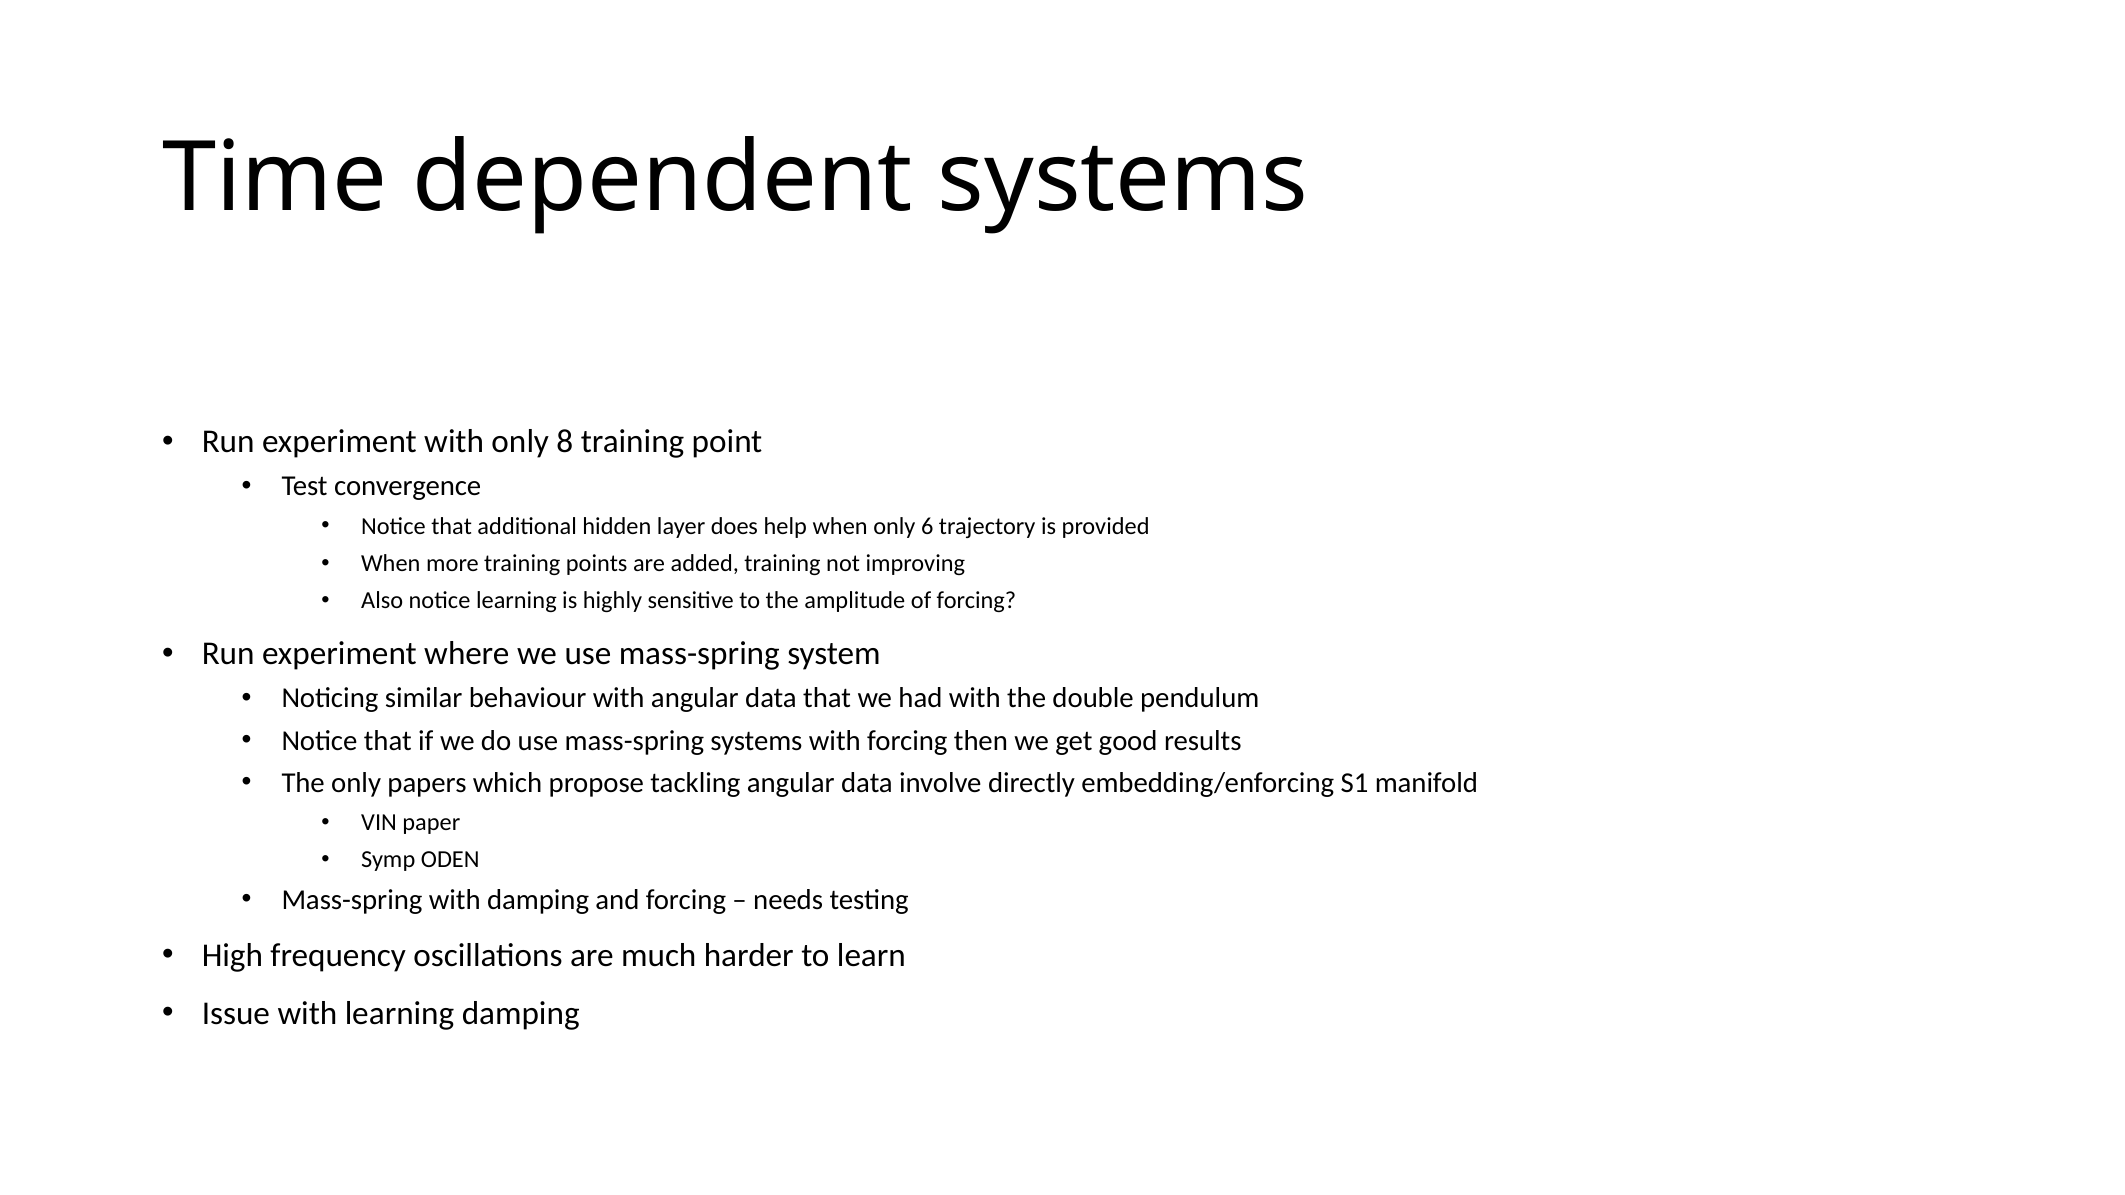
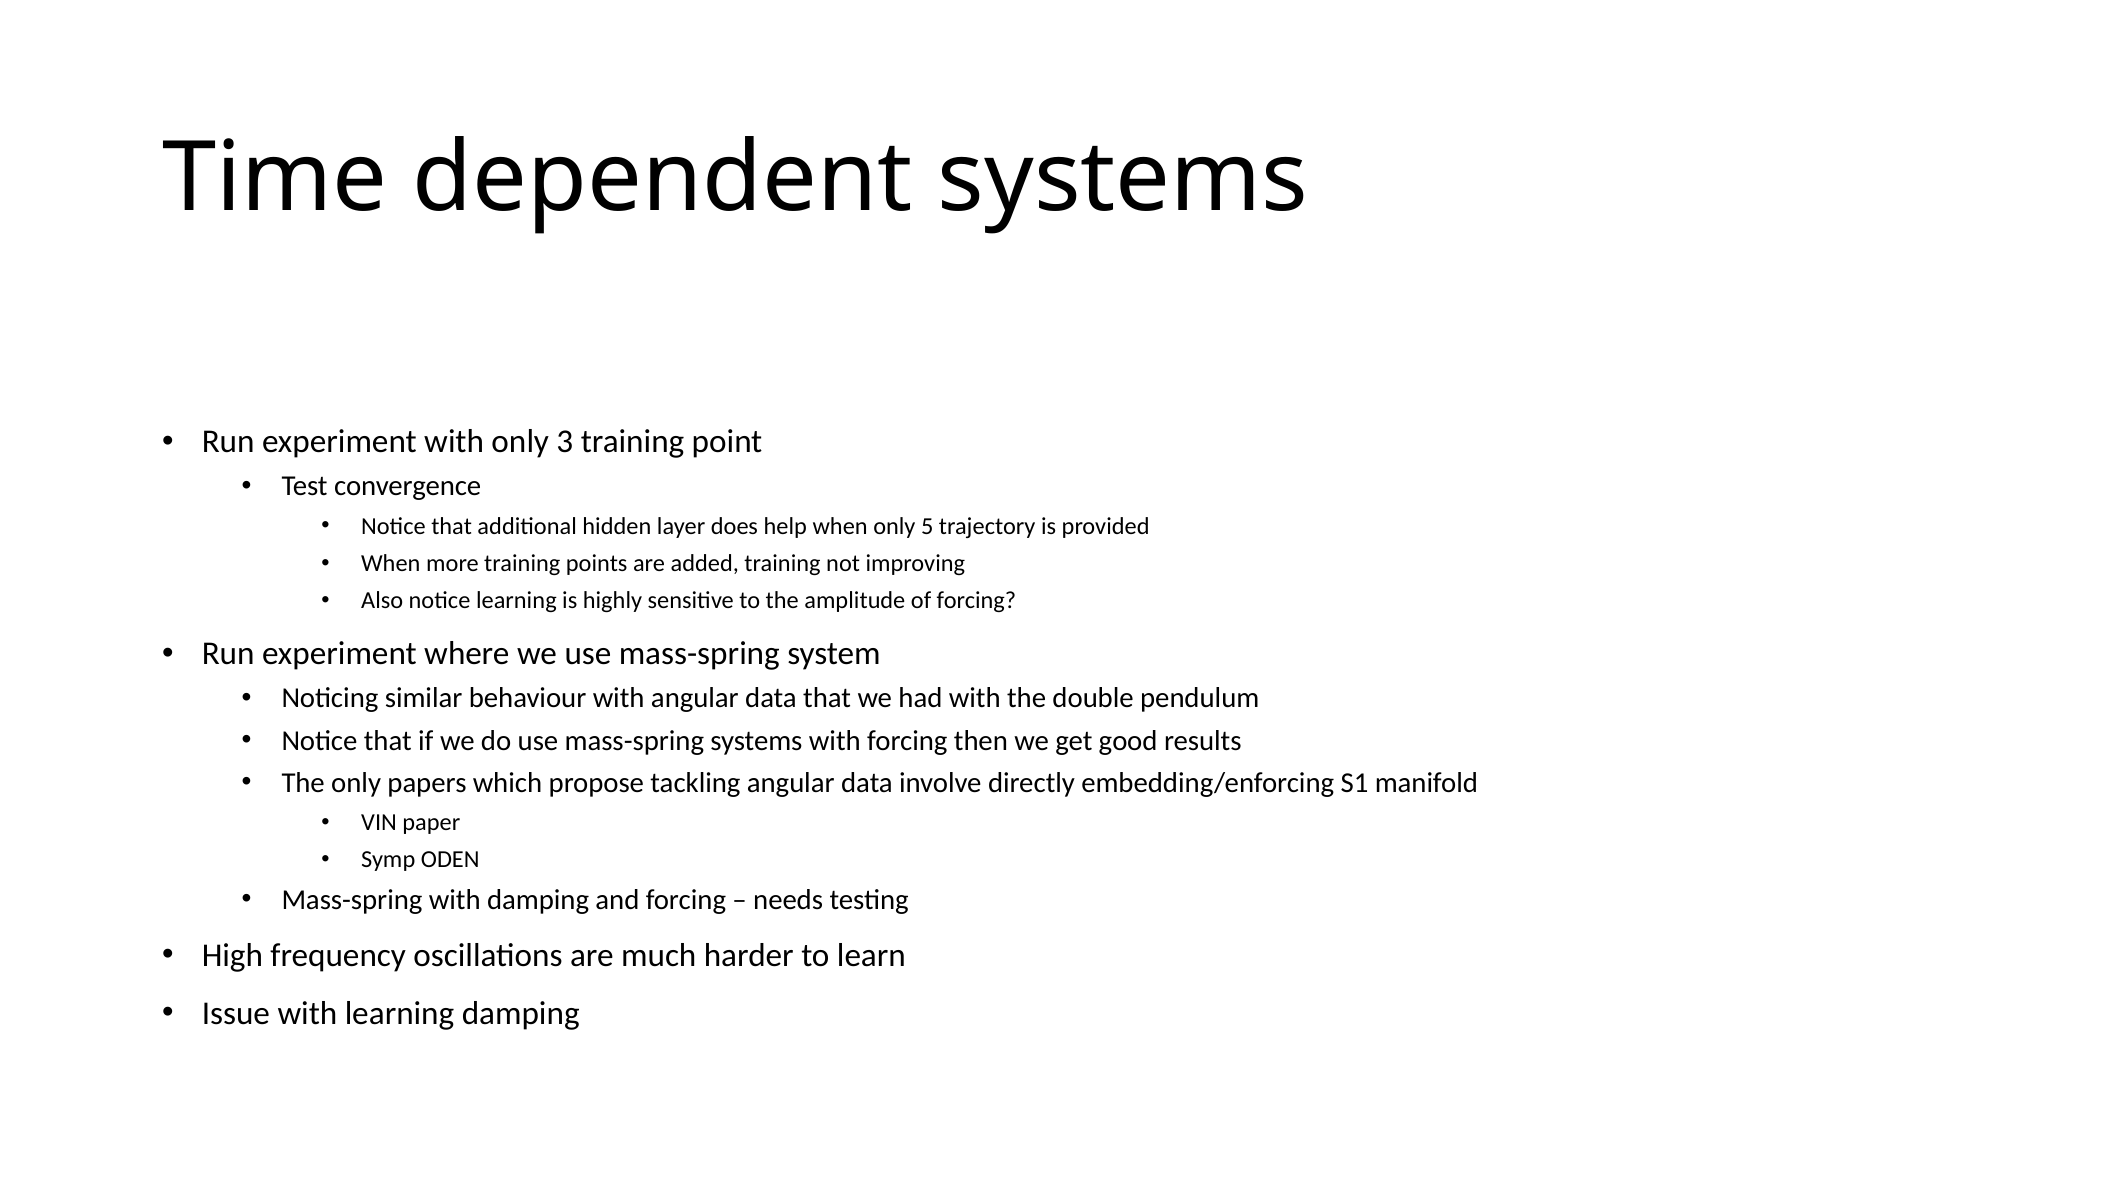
8: 8 -> 3
6: 6 -> 5
